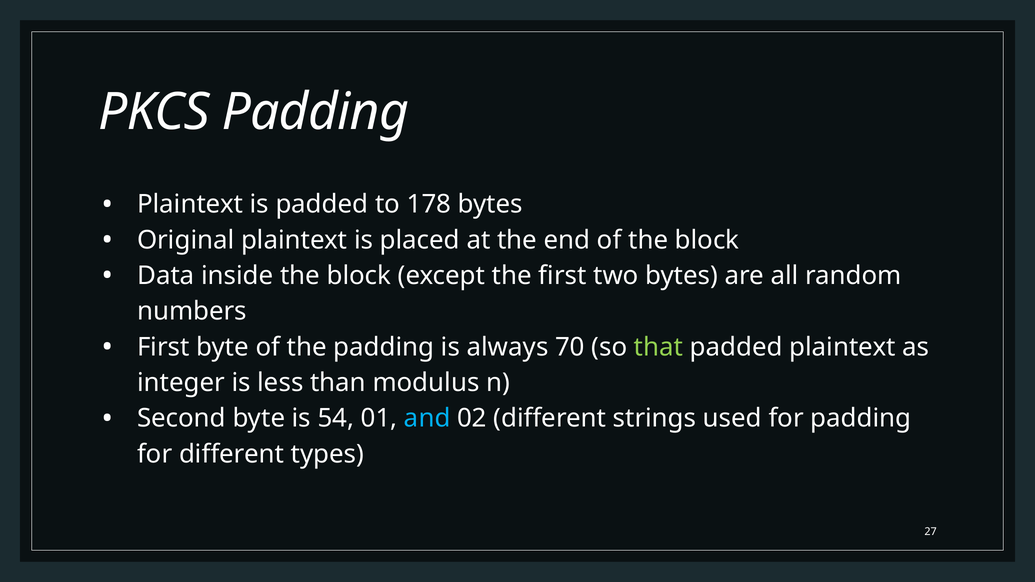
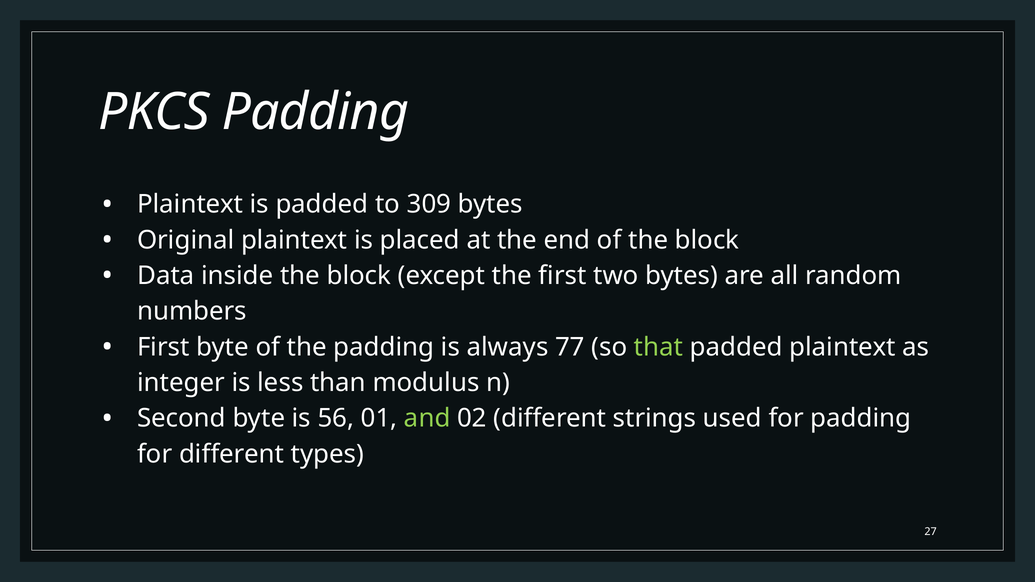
178: 178 -> 309
70: 70 -> 77
54: 54 -> 56
and colour: light blue -> light green
